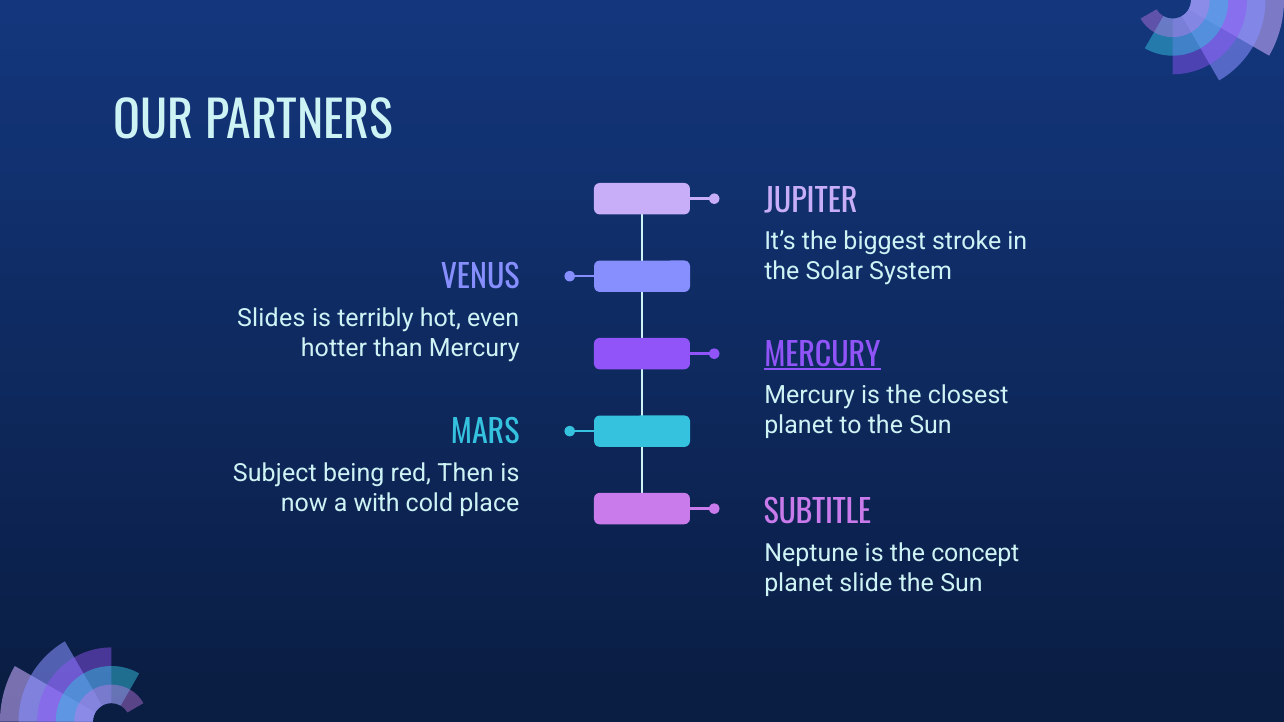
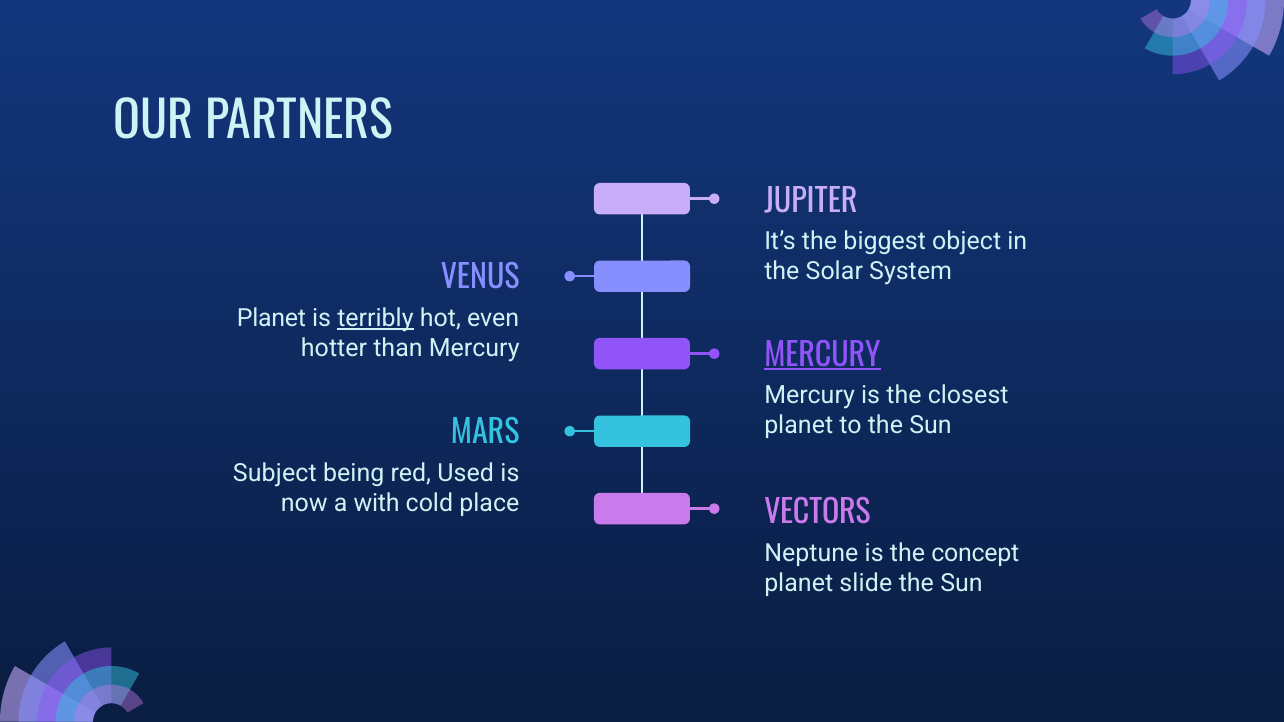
stroke: stroke -> object
Slides at (271, 318): Slides -> Planet
terribly underline: none -> present
Then: Then -> Used
SUBTITLE: SUBTITLE -> VECTORS
